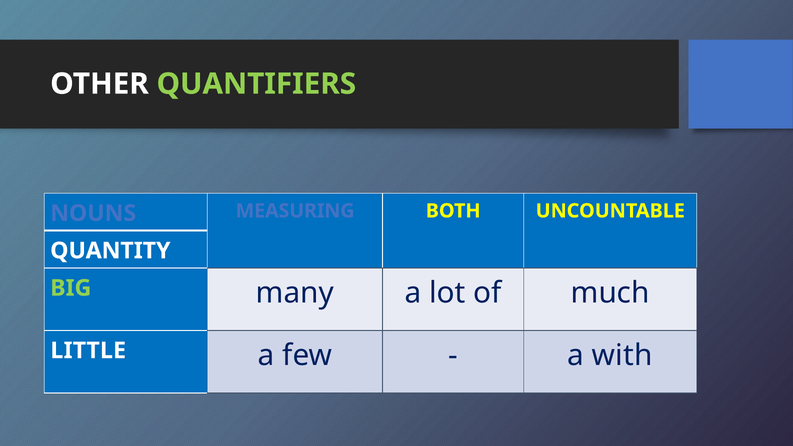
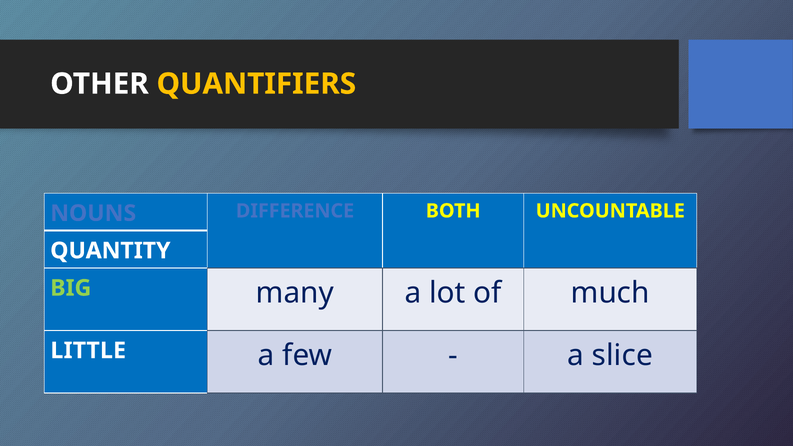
QUANTIFIERS colour: light green -> yellow
MEASURING: MEASURING -> DIFFERENCE
with: with -> slice
